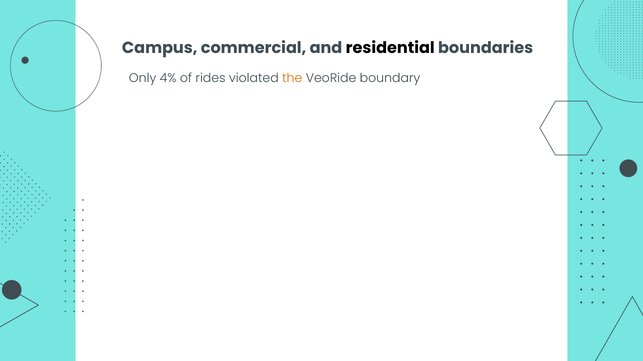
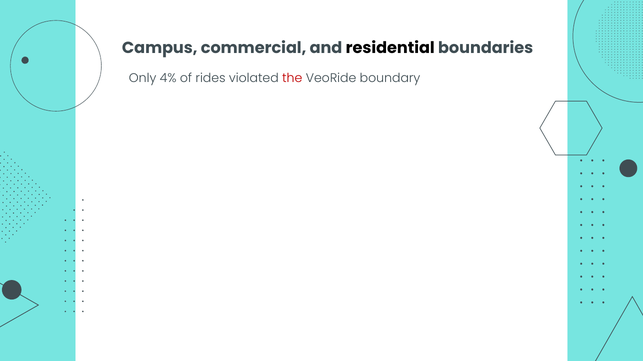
the colour: orange -> red
